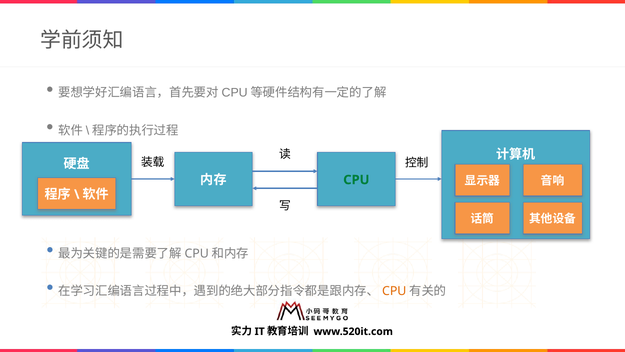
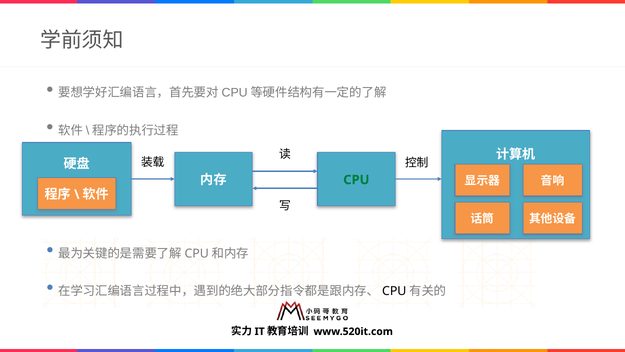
CPU at (394, 291) colour: orange -> black
